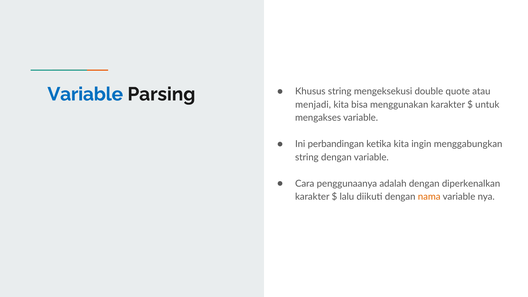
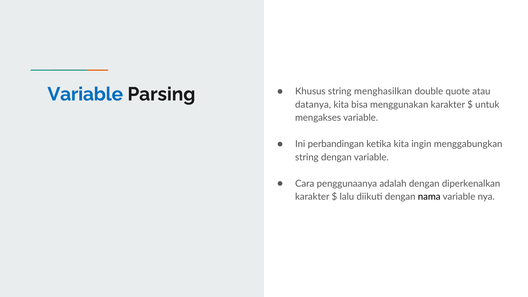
mengeksekusi: mengeksekusi -> menghasilkan
menjadi: menjadi -> datanya
nama colour: orange -> black
